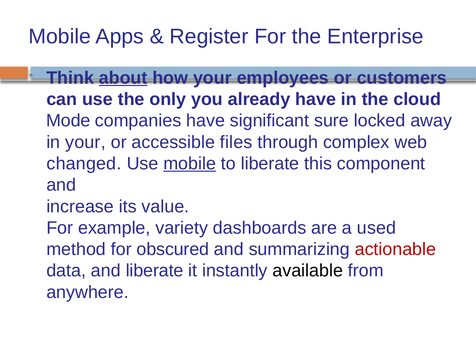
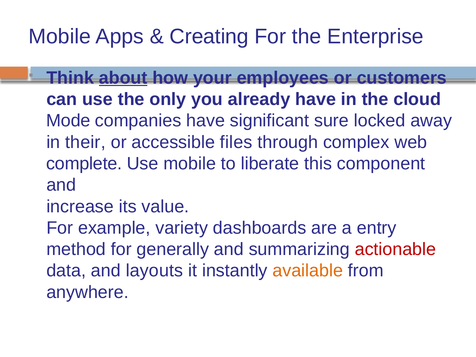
Register: Register -> Creating
in your: your -> their
changed: changed -> complete
mobile at (190, 164) underline: present -> none
used: used -> entry
obscured: obscured -> generally
and liberate: liberate -> layouts
available colour: black -> orange
